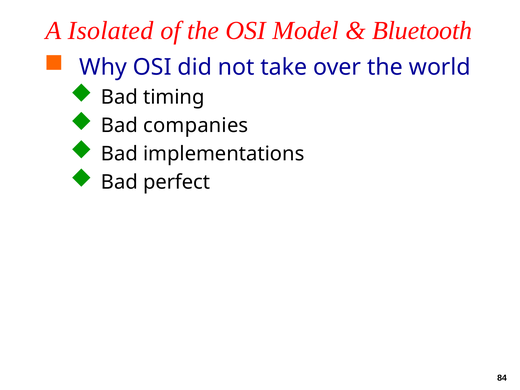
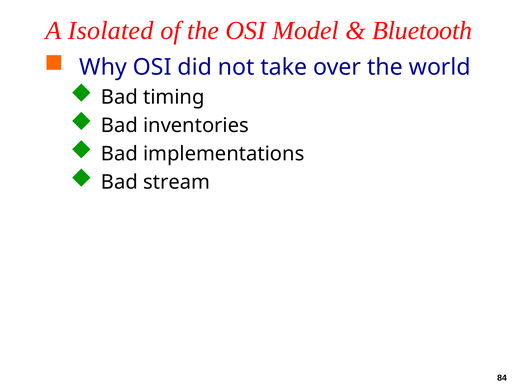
companies: companies -> inventories
perfect: perfect -> stream
